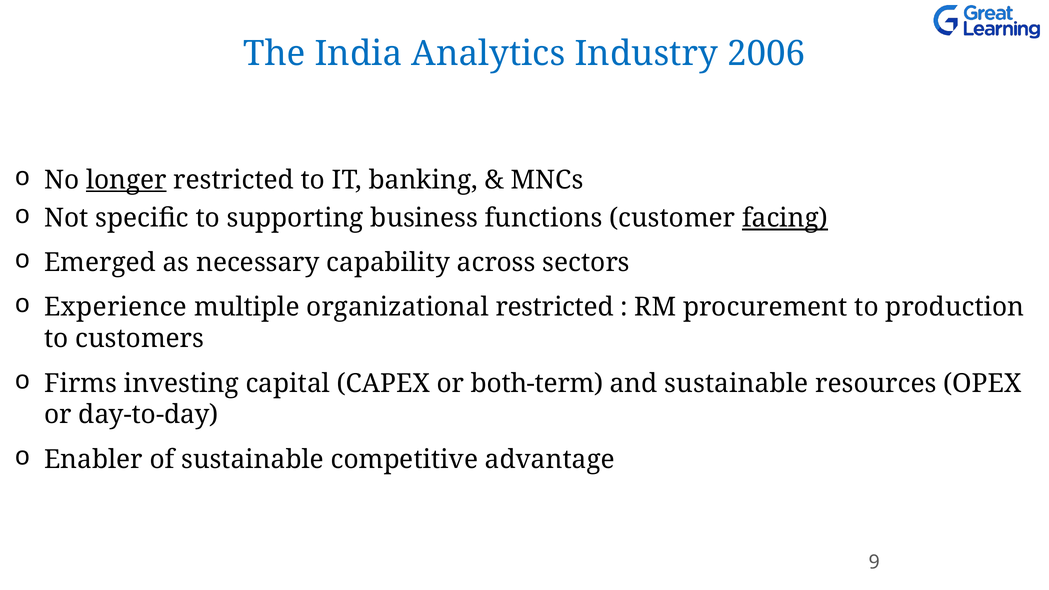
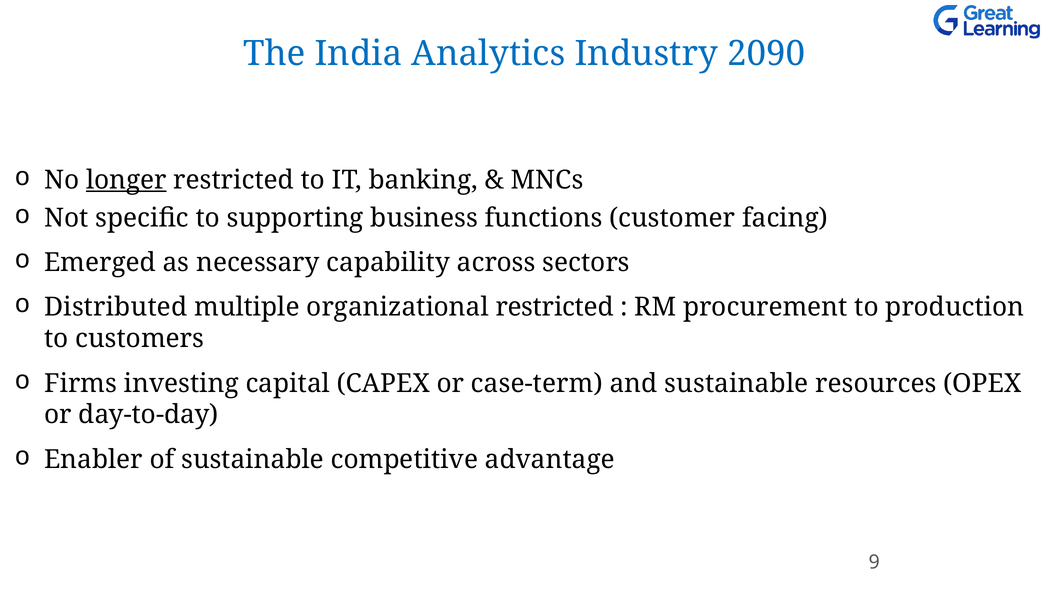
2006: 2006 -> 2090
facing underline: present -> none
Experience: Experience -> Distributed
both-term: both-term -> case-term
